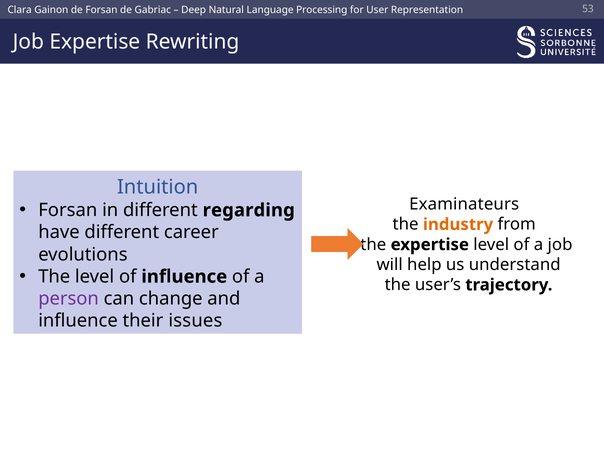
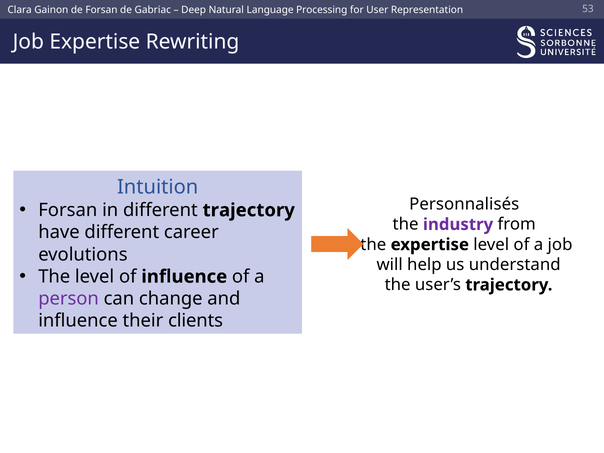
Examinateurs: Examinateurs -> Personnalisés
different regarding: regarding -> trajectory
industry colour: orange -> purple
issues: issues -> clients
